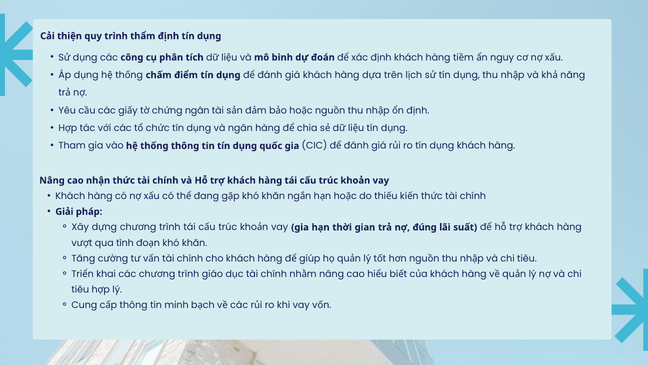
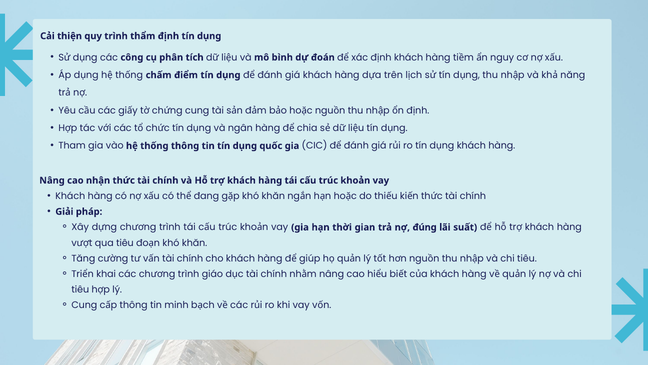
ngân at (197, 110): ngân -> cung
qua tình: tình -> tiêu
